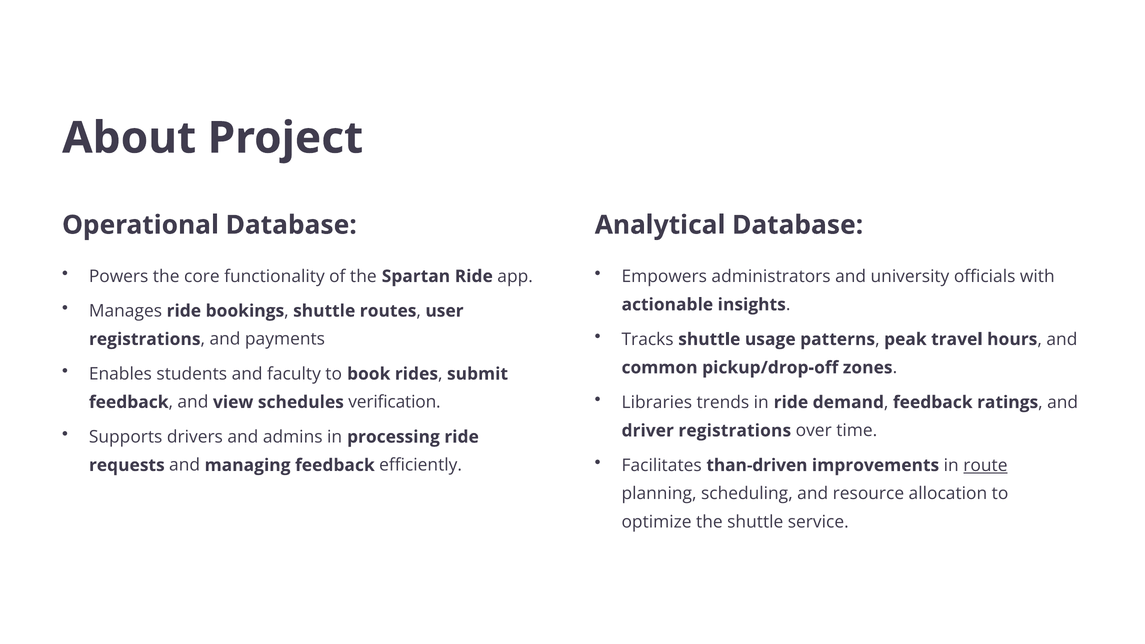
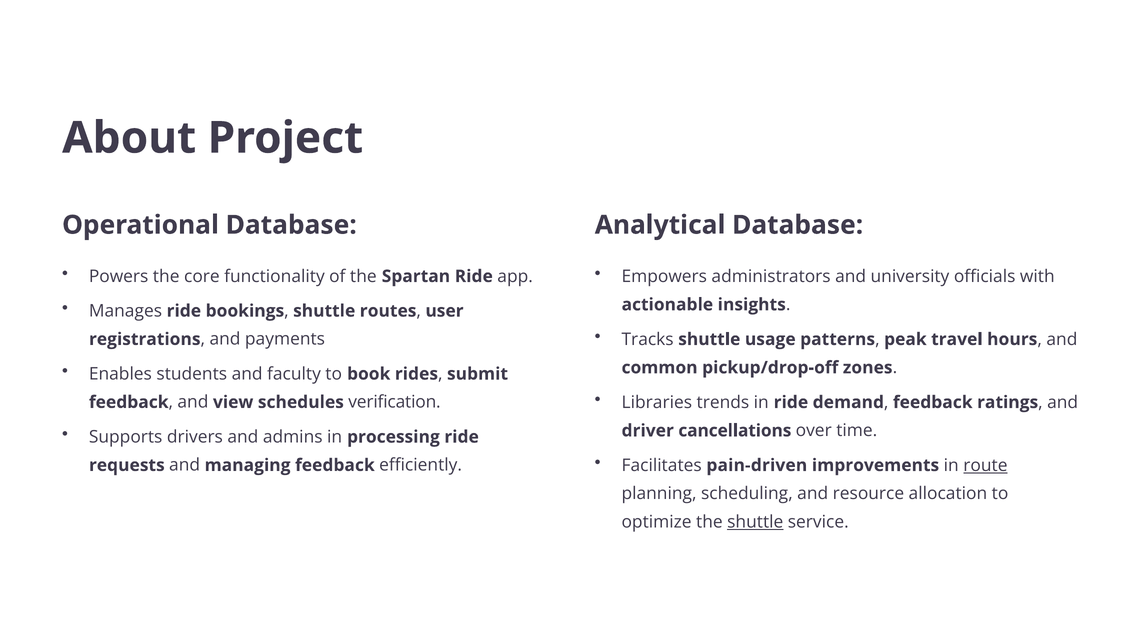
driver registrations: registrations -> cancellations
than-driven: than-driven -> pain-driven
shuttle at (755, 522) underline: none -> present
